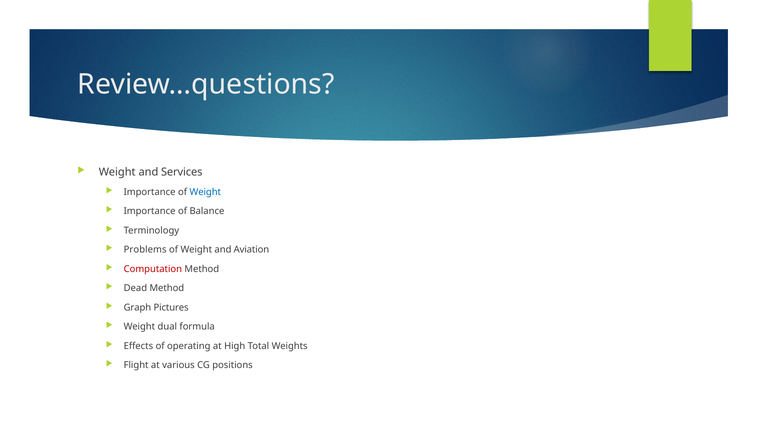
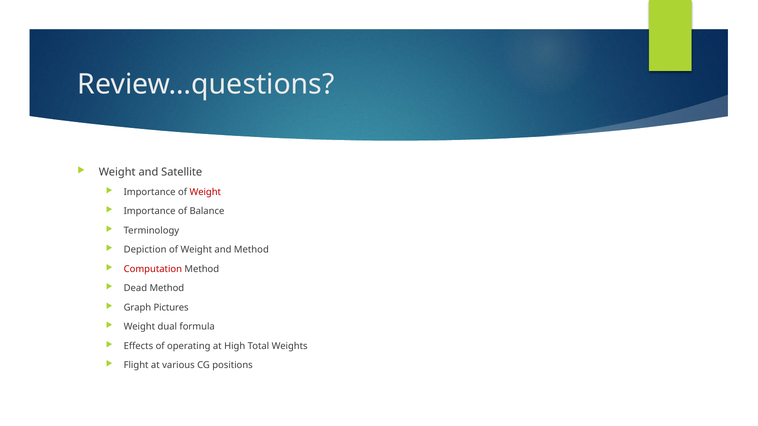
Services: Services -> Satellite
Weight at (205, 192) colour: blue -> red
Problems: Problems -> Depiction
and Aviation: Aviation -> Method
